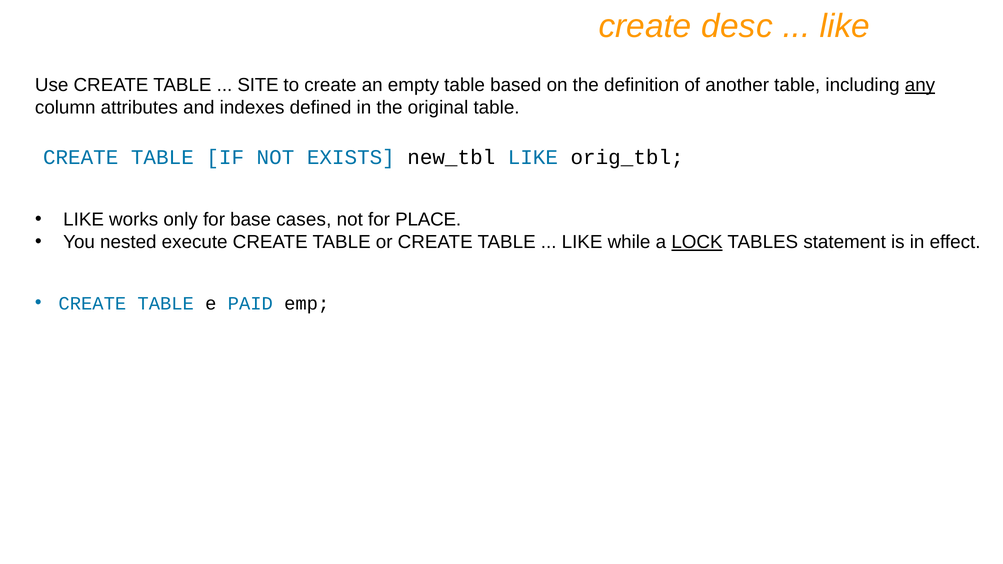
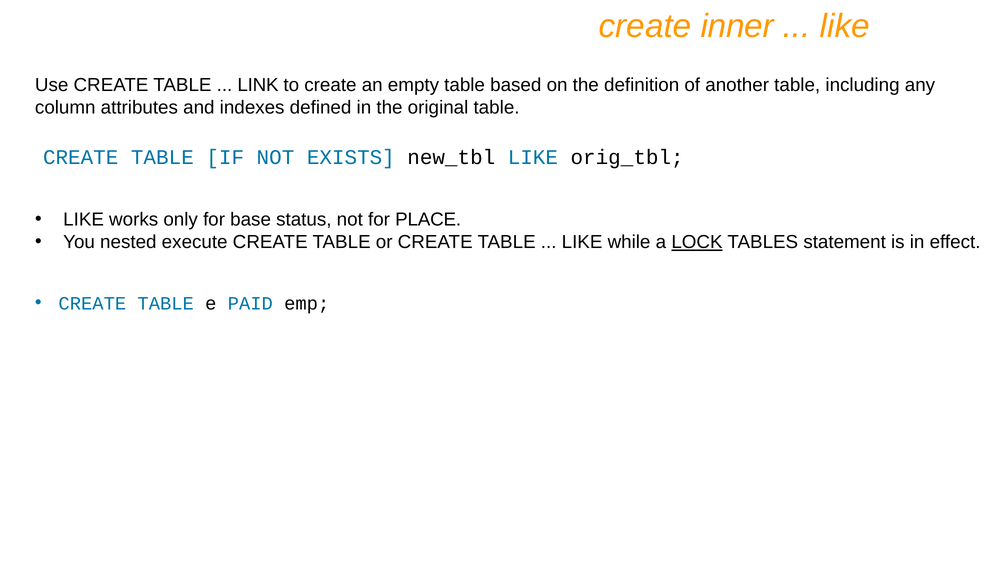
desc: desc -> inner
SITE: SITE -> LINK
any underline: present -> none
cases: cases -> status
